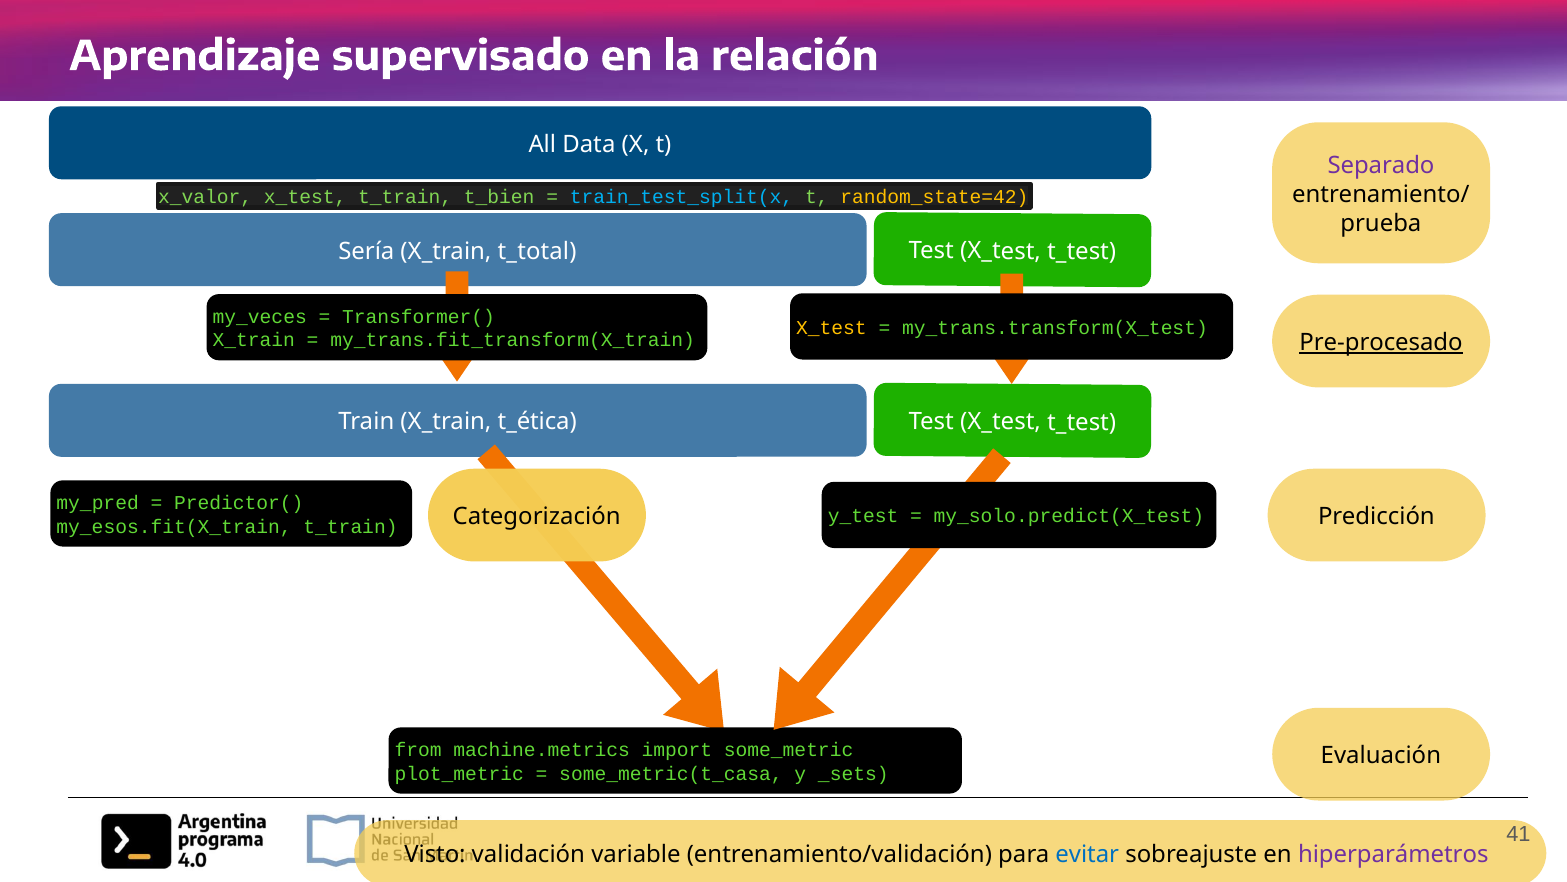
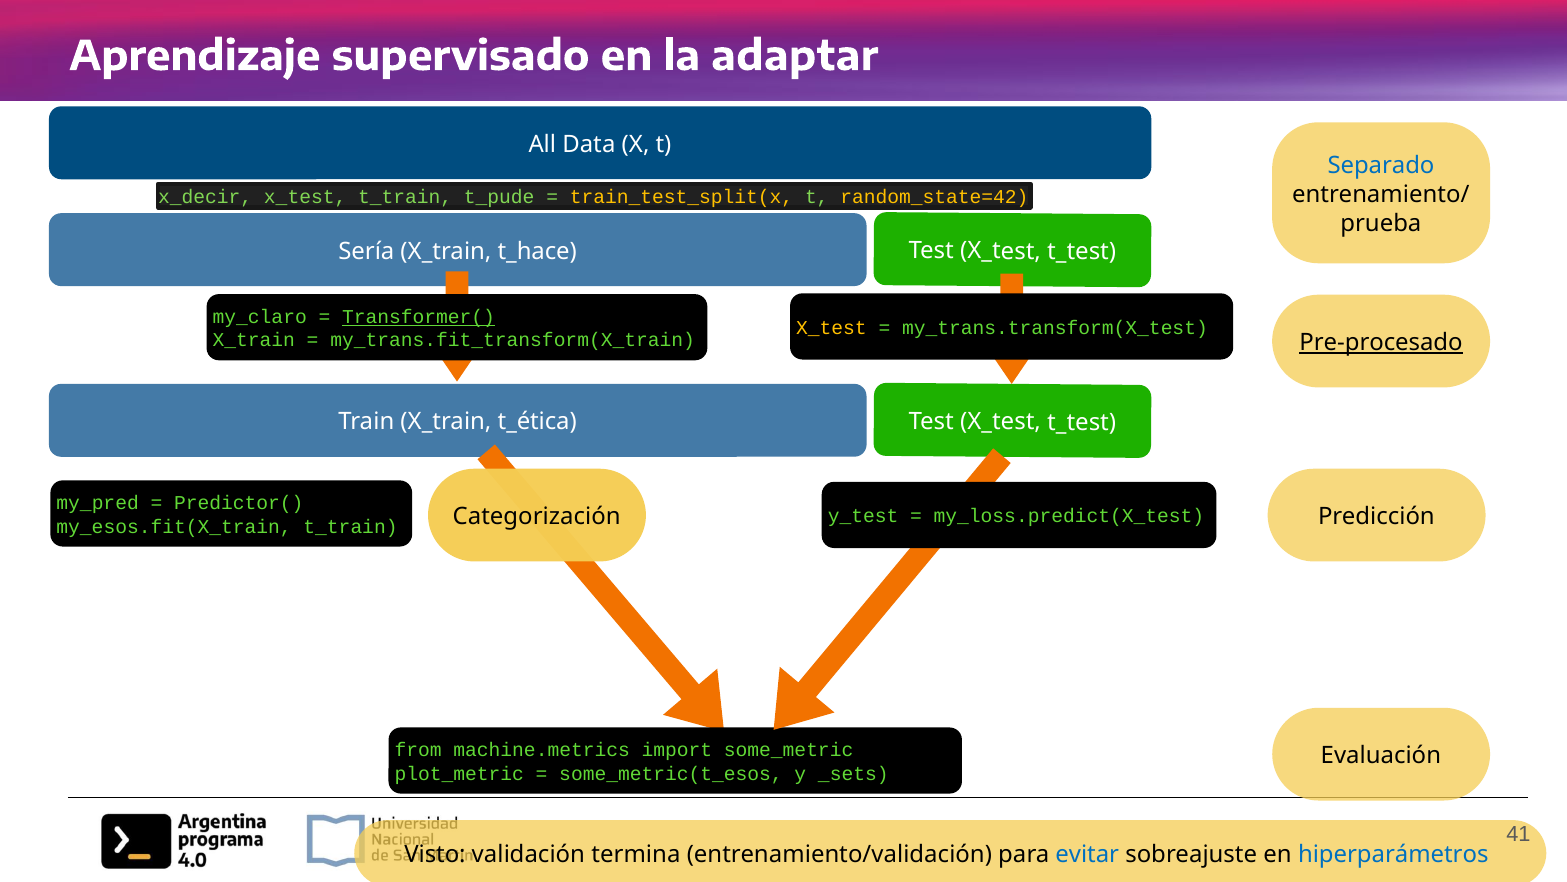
relación: relación -> adaptar
Separado colour: purple -> blue
x_valor: x_valor -> x_decir
t_bien: t_bien -> t_pude
train_test_split(x colour: light blue -> yellow
t_total: t_total -> t_hace
my_veces: my_veces -> my_claro
Transformer( underline: none -> present
my_solo.predict(X_test: my_solo.predict(X_test -> my_loss.predict(X_test
some_metric(t_casa: some_metric(t_casa -> some_metric(t_esos
variable: variable -> termina
hiperparámetros colour: purple -> blue
